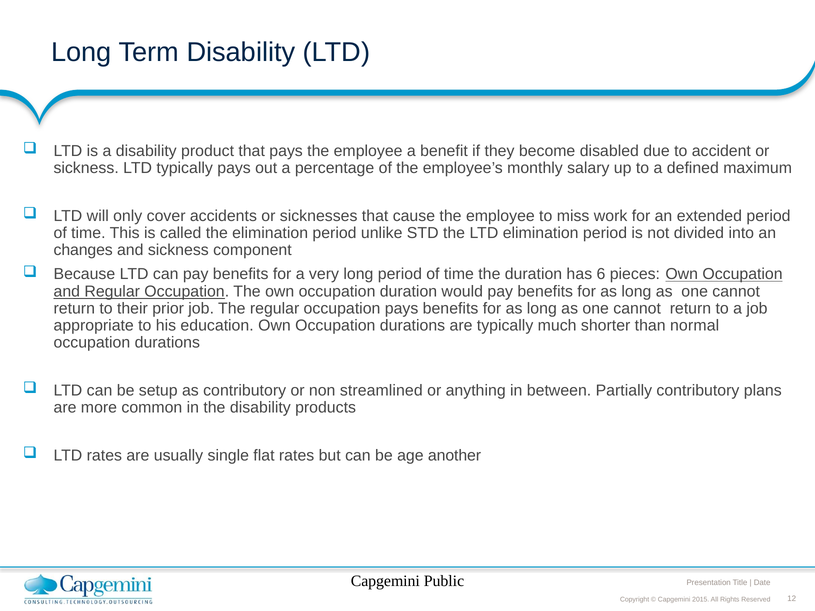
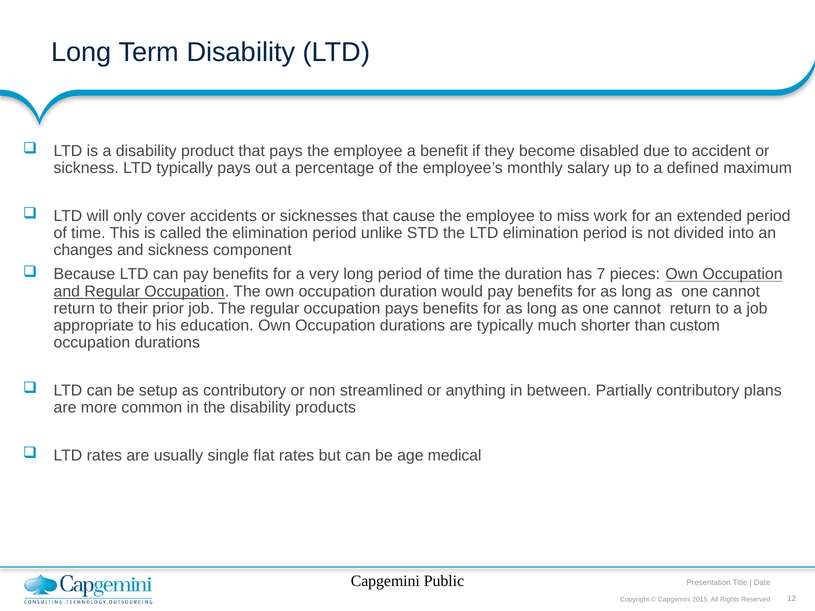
6: 6 -> 7
normal: normal -> custom
another: another -> medical
